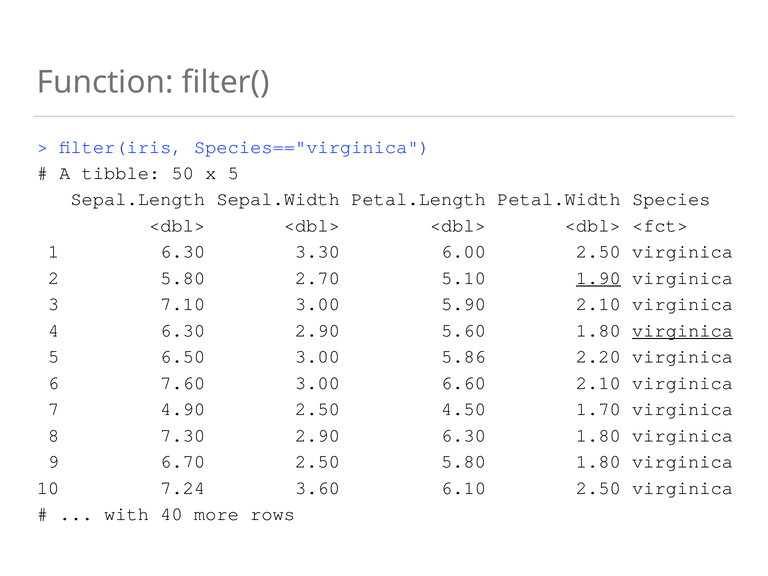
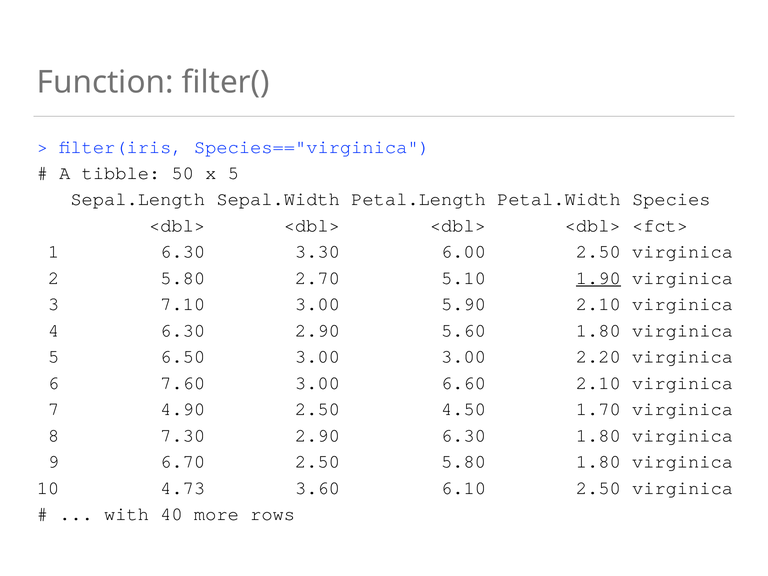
virginica at (683, 330) underline: present -> none
3.00 5.86: 5.86 -> 3.00
7.24: 7.24 -> 4.73
